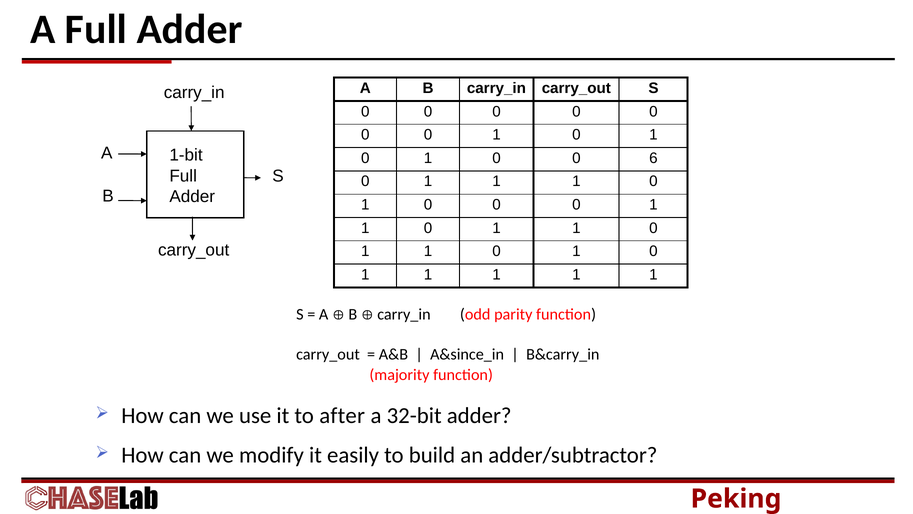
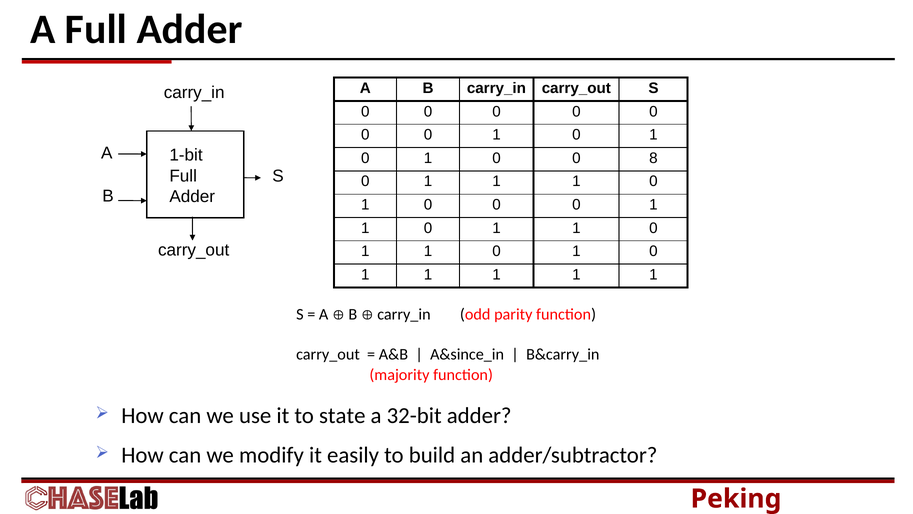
6: 6 -> 8
after: after -> state
